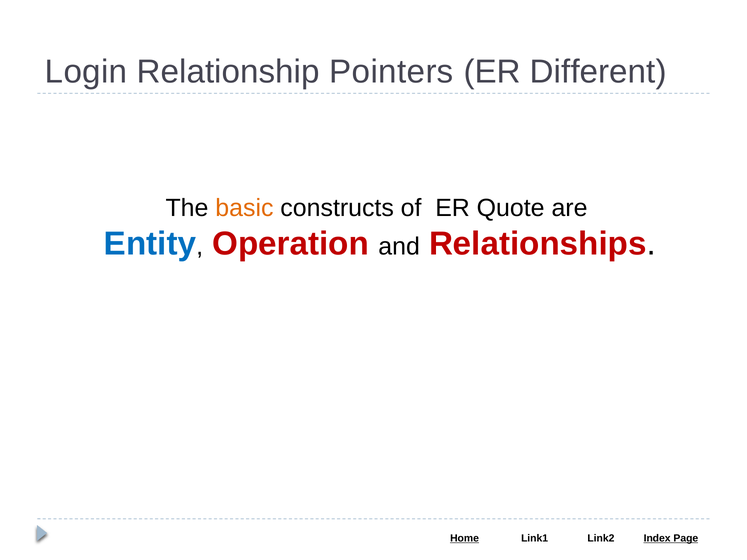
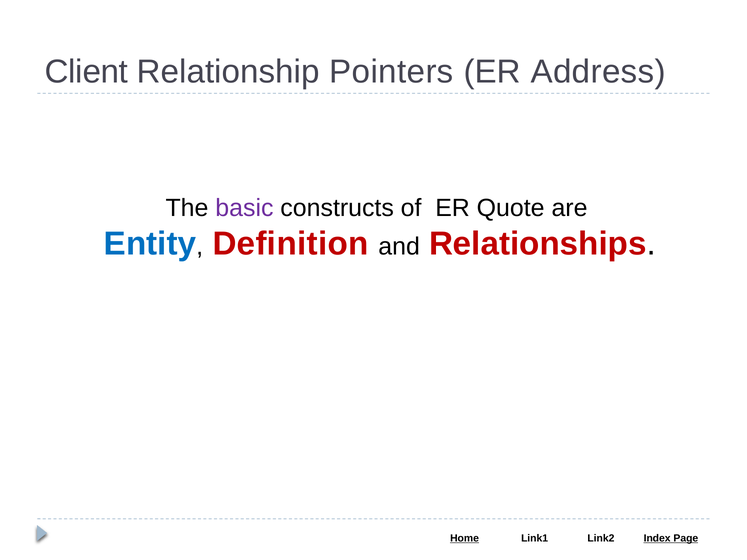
Login: Login -> Client
Different: Different -> Address
basic colour: orange -> purple
Operation: Operation -> Definition
